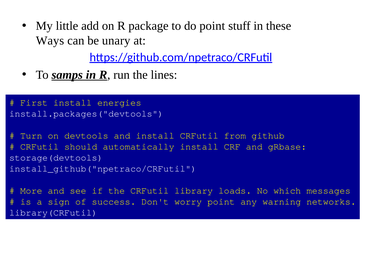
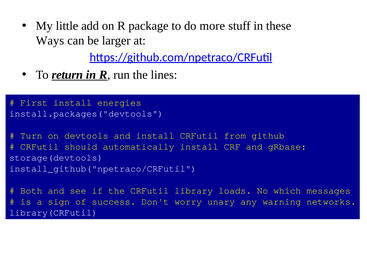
do point: point -> more
unary: unary -> larger
samps: samps -> return
More: More -> Both
worry point: point -> unary
